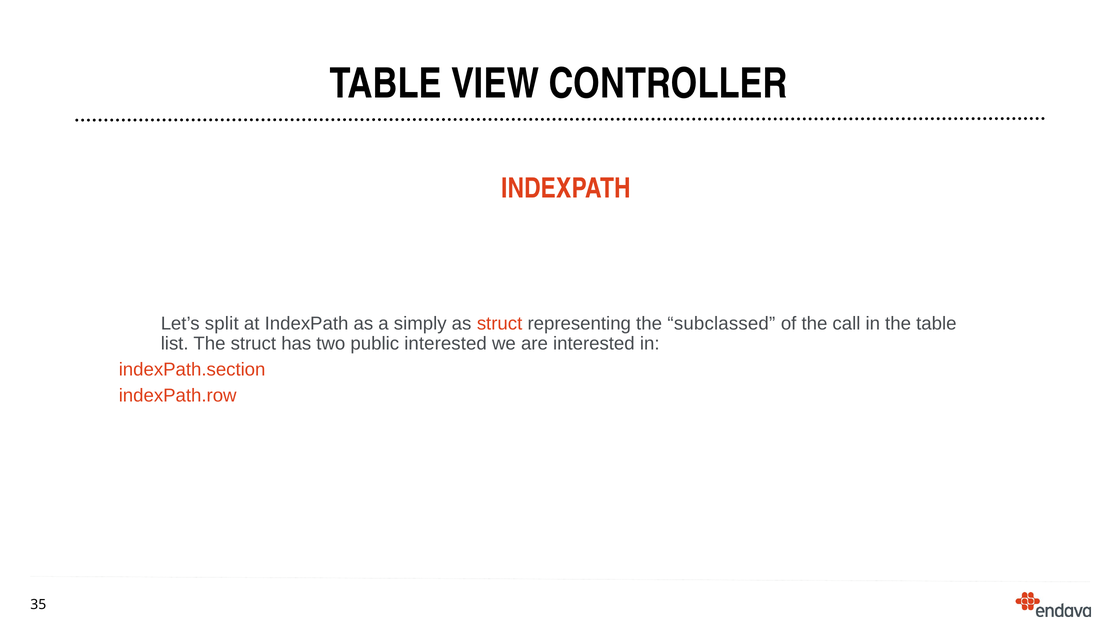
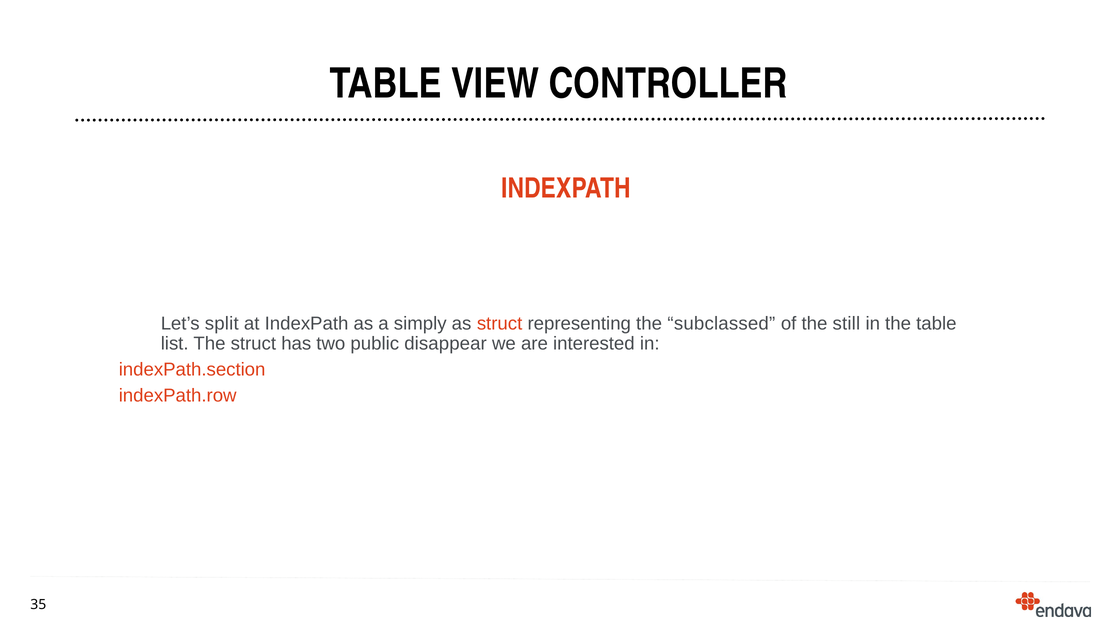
call: call -> still
public interested: interested -> disappear
